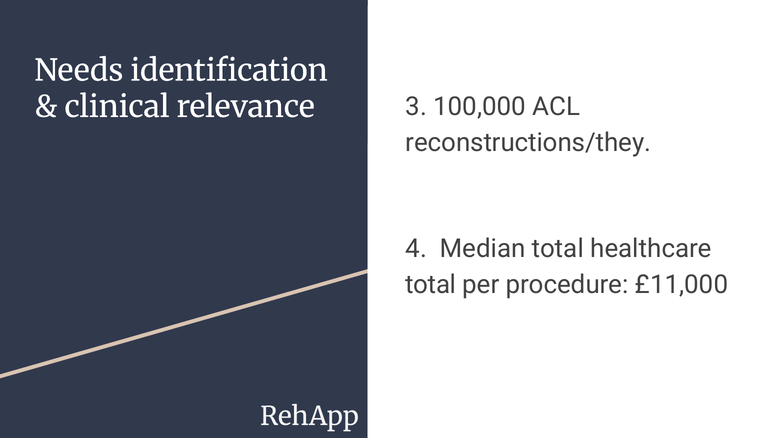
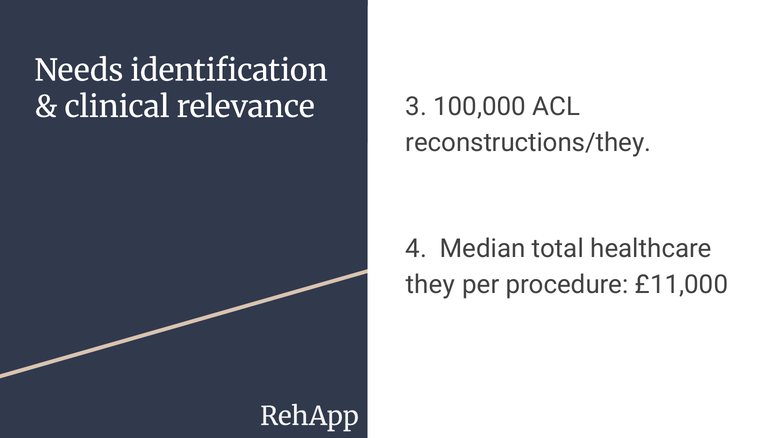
total at (431, 285): total -> they
